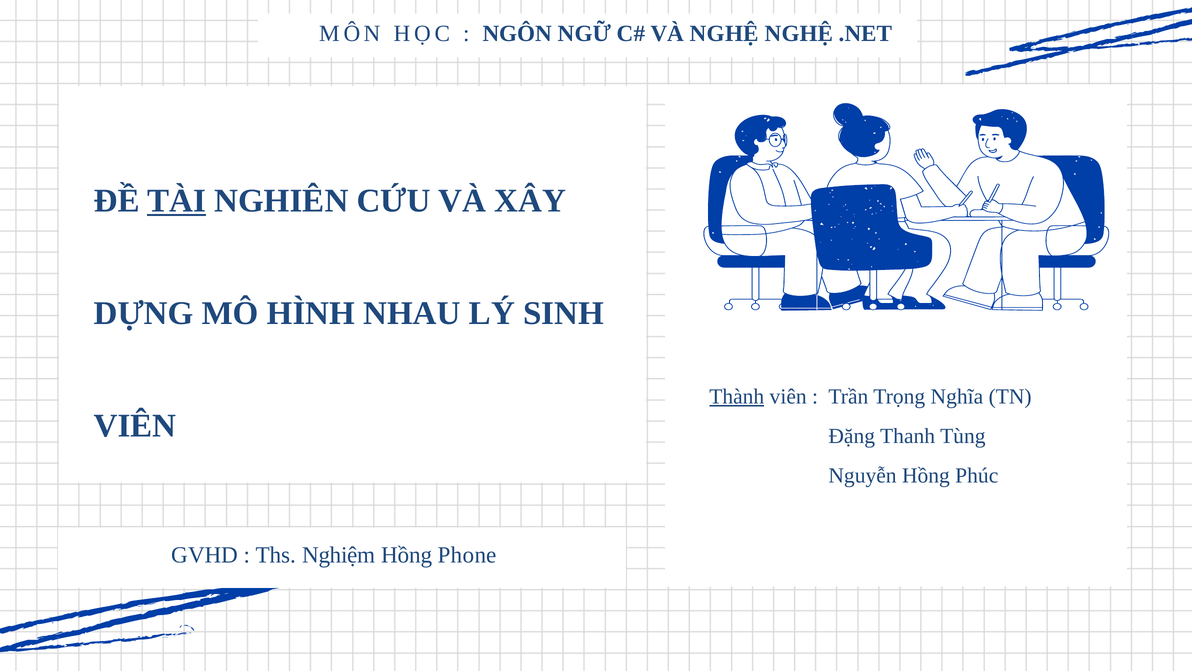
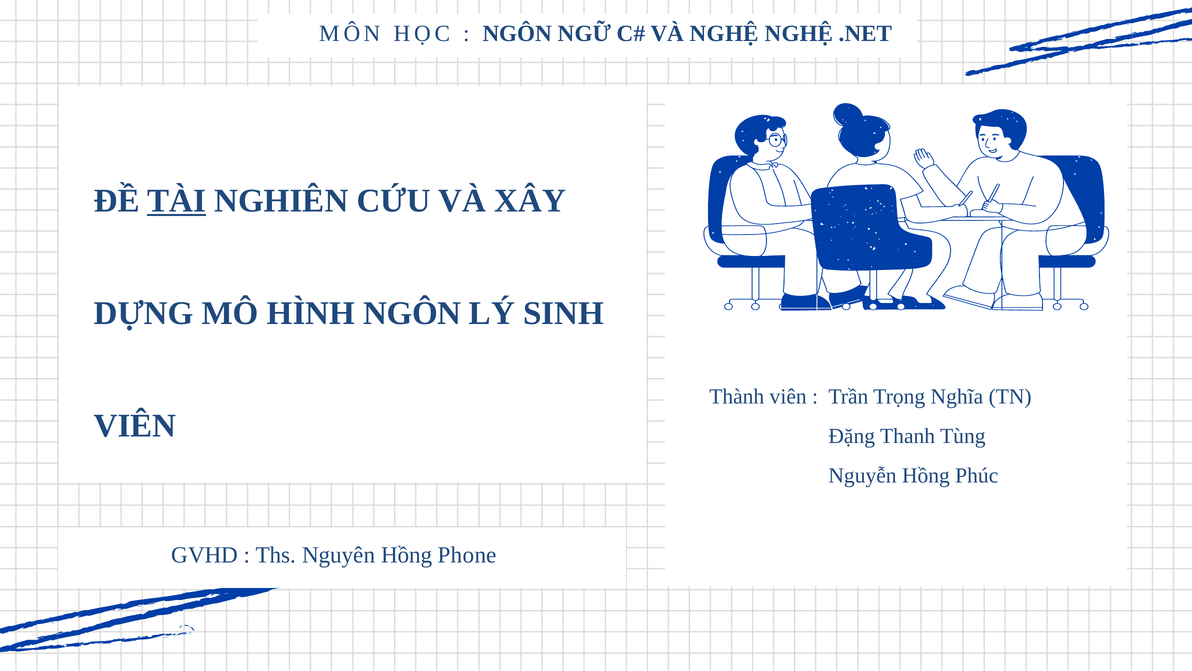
HÌNH NHAU: NHAU -> NGÔN
Thành underline: present -> none
Nghiệm: Nghiệm -> Nguyên
